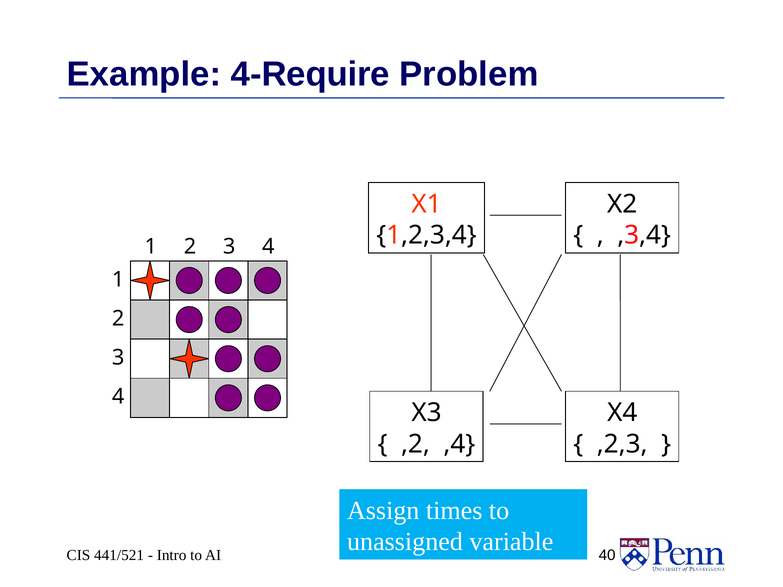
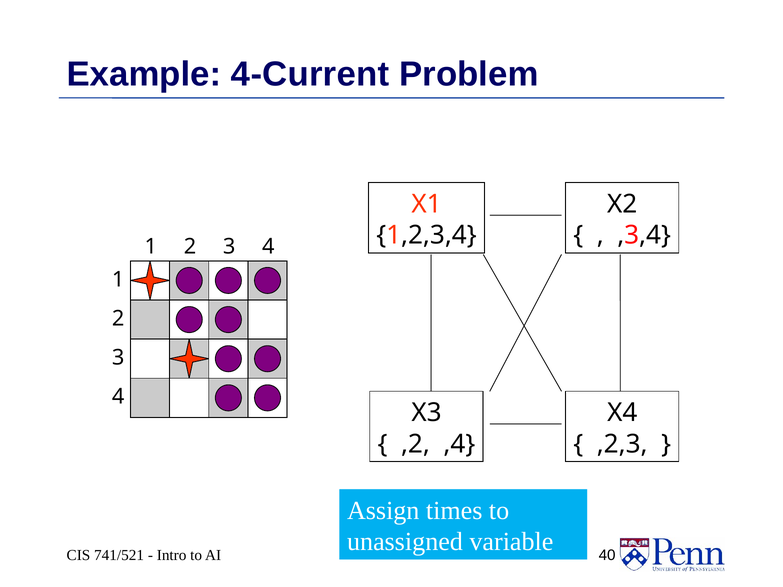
4-Require: 4-Require -> 4-Current
441/521: 441/521 -> 741/521
